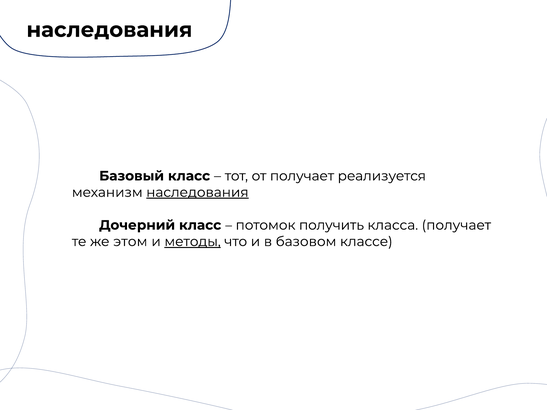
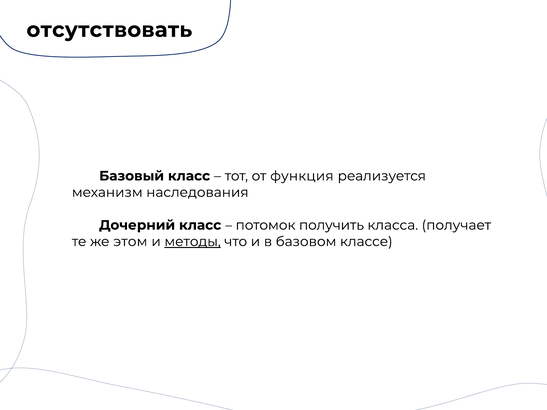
наследования at (109, 30): наследования -> отсутствовать
от получает: получает -> функция
наследования at (197, 192) underline: present -> none
